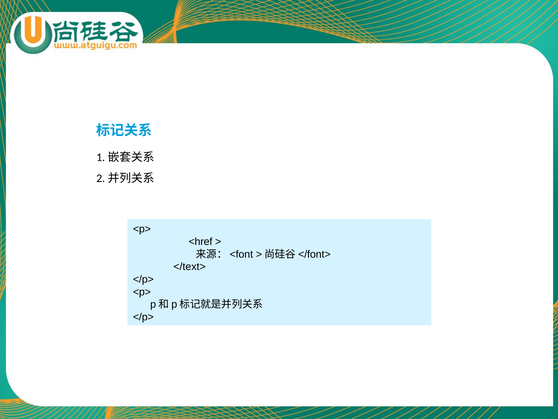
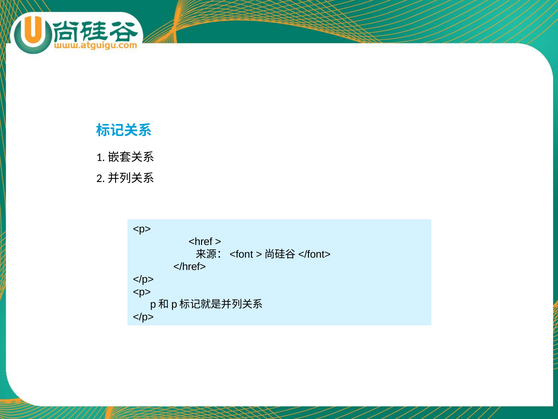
</text>: </text> -> </href>
